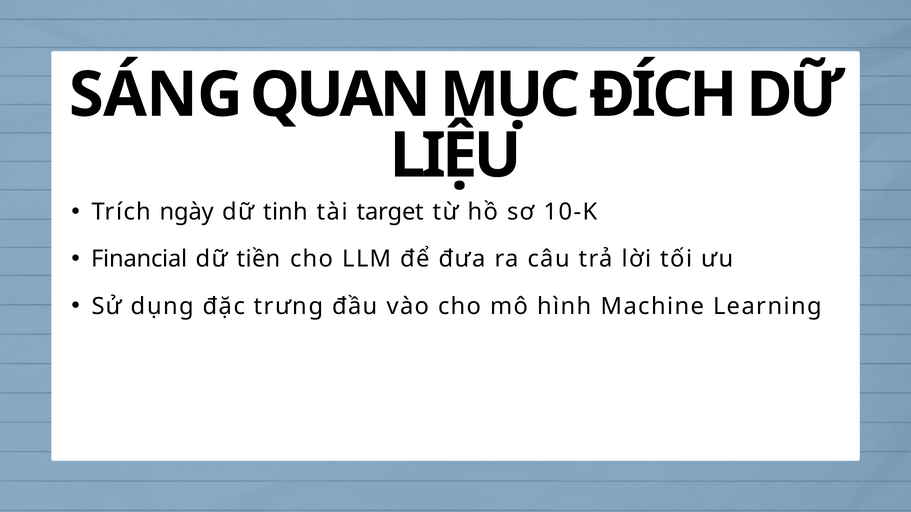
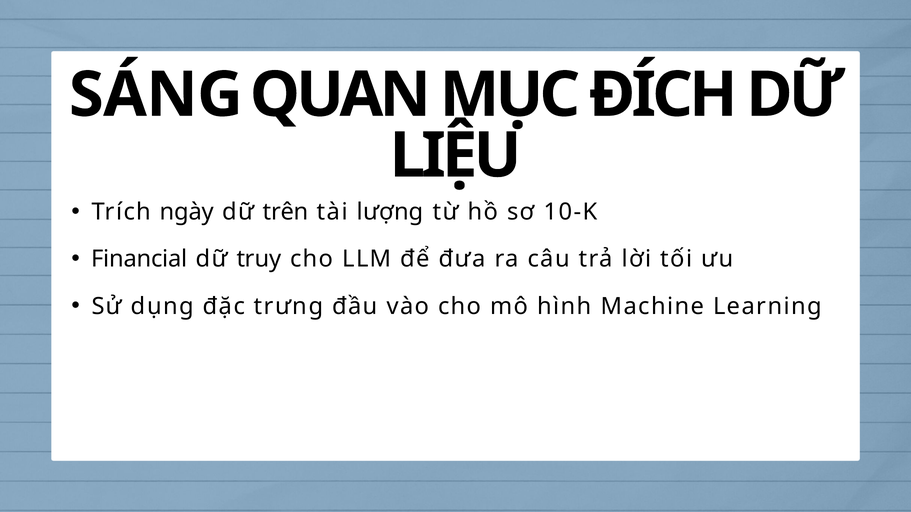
tinh: tinh -> trên
target: target -> lượng
tiền: tiền -> truy
